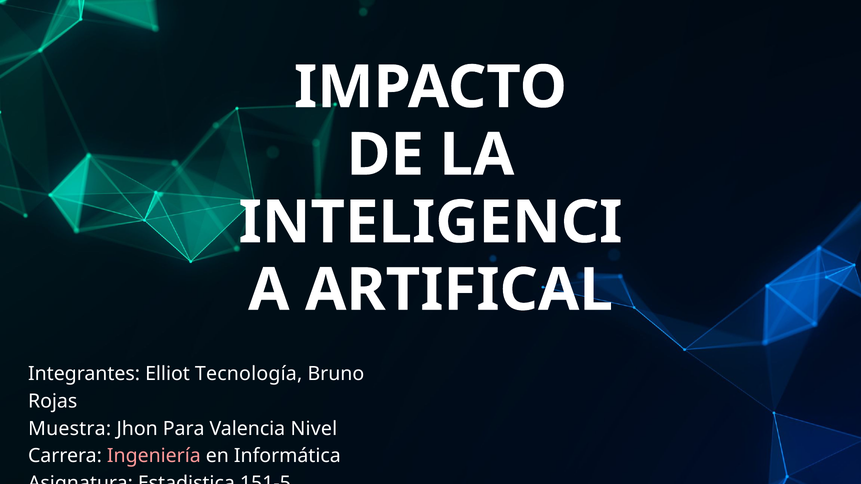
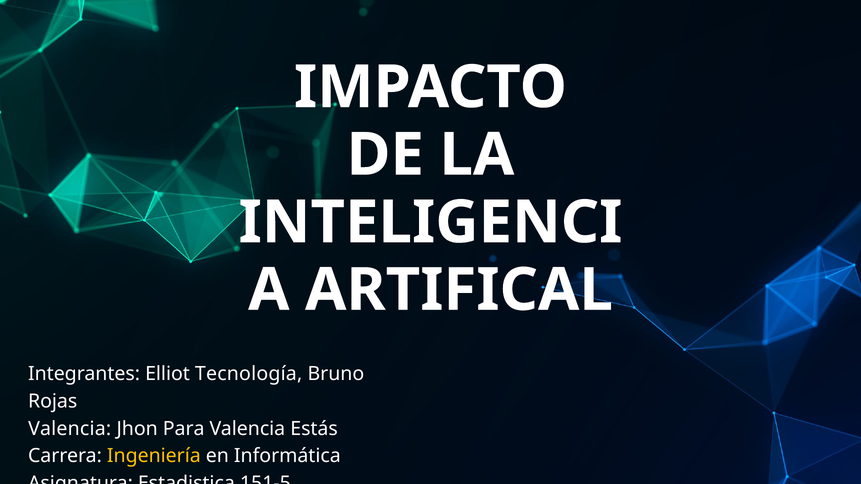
Muestra at (70, 429): Muestra -> Valencia
Nivel: Nivel -> Estás
Ingeniería colour: pink -> yellow
